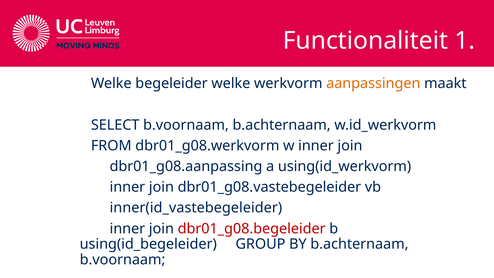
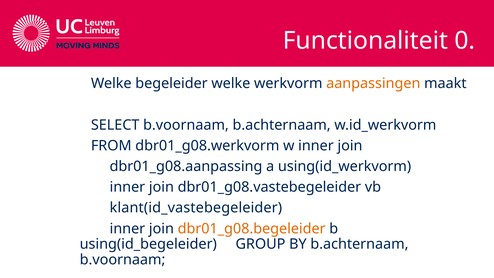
1: 1 -> 0
inner(id_vastebegeleider: inner(id_vastebegeleider -> klant(id_vastebegeleider
dbr01_g08.begeleider colour: red -> orange
